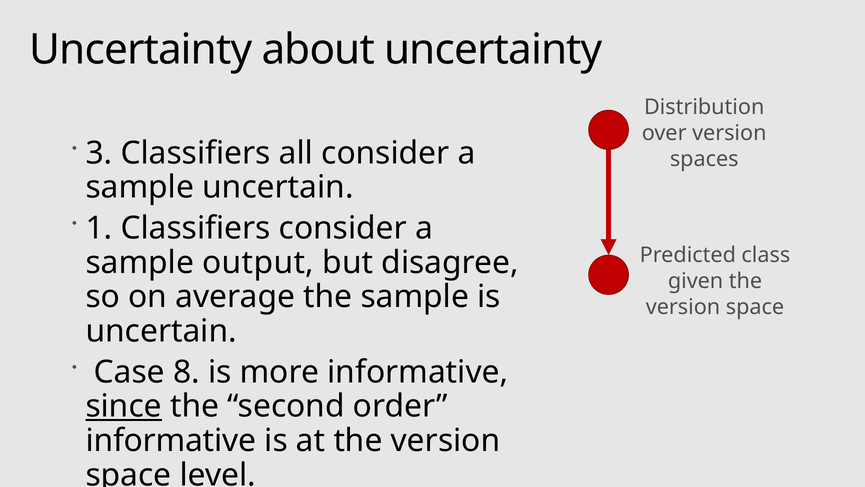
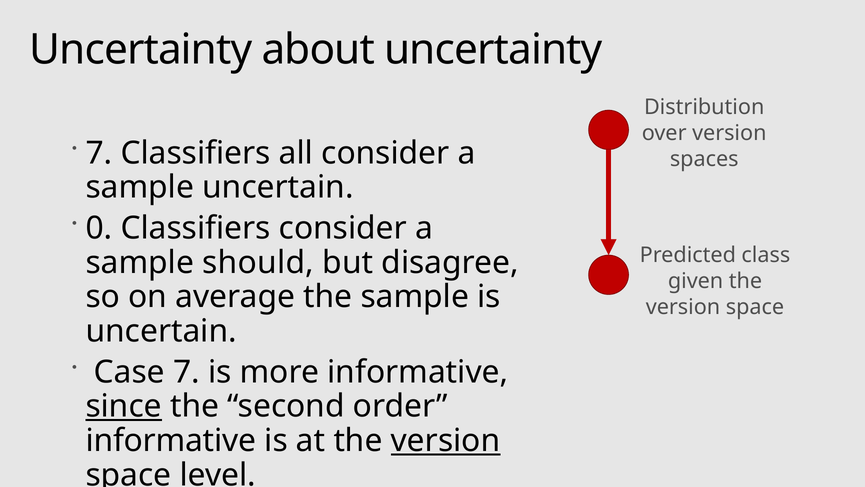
3 at (99, 153): 3 -> 7
1: 1 -> 0
output: output -> should
Case 8: 8 -> 7
version at (446, 440) underline: none -> present
